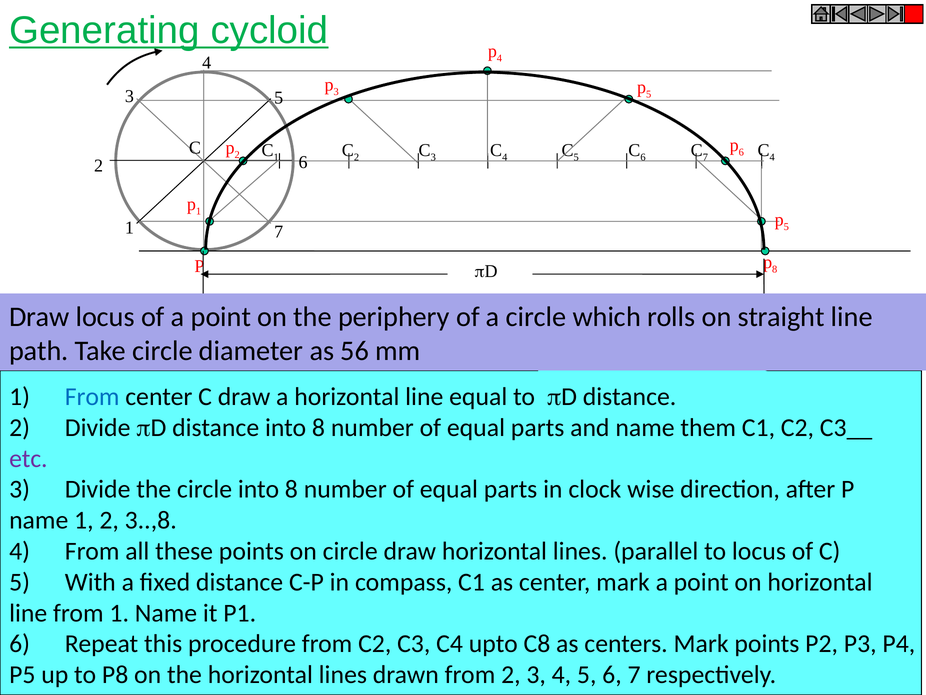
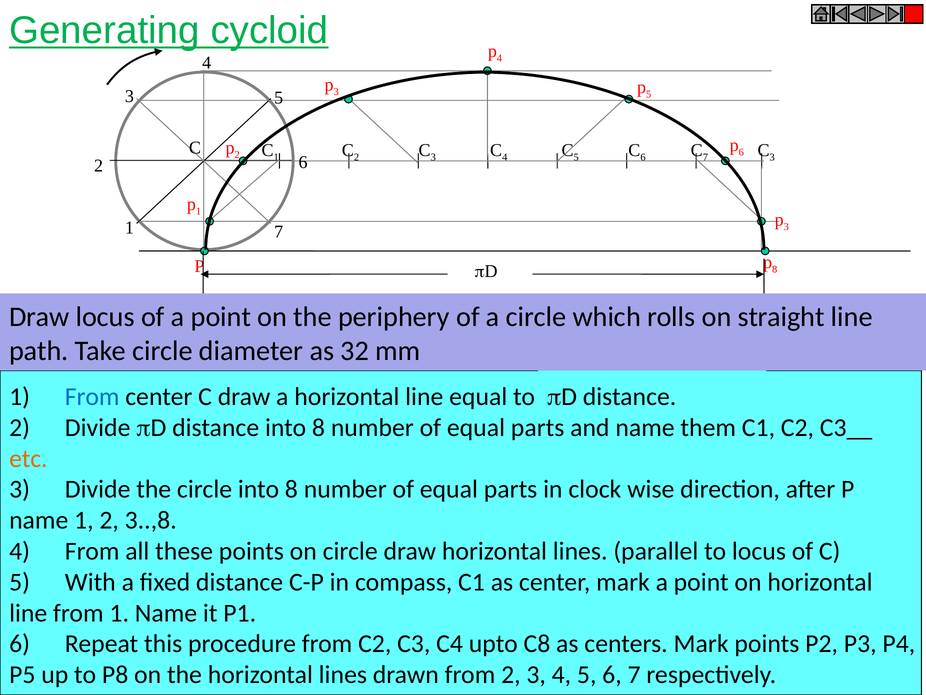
7 C 4: 4 -> 3
5 at (786, 227): 5 -> 3
56: 56 -> 32
etc colour: purple -> orange
